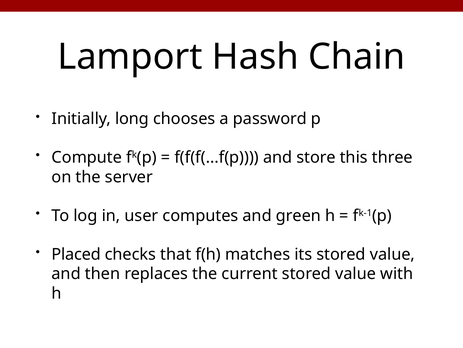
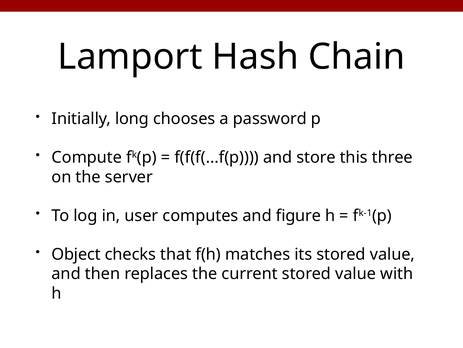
green: green -> figure
Placed: Placed -> Object
